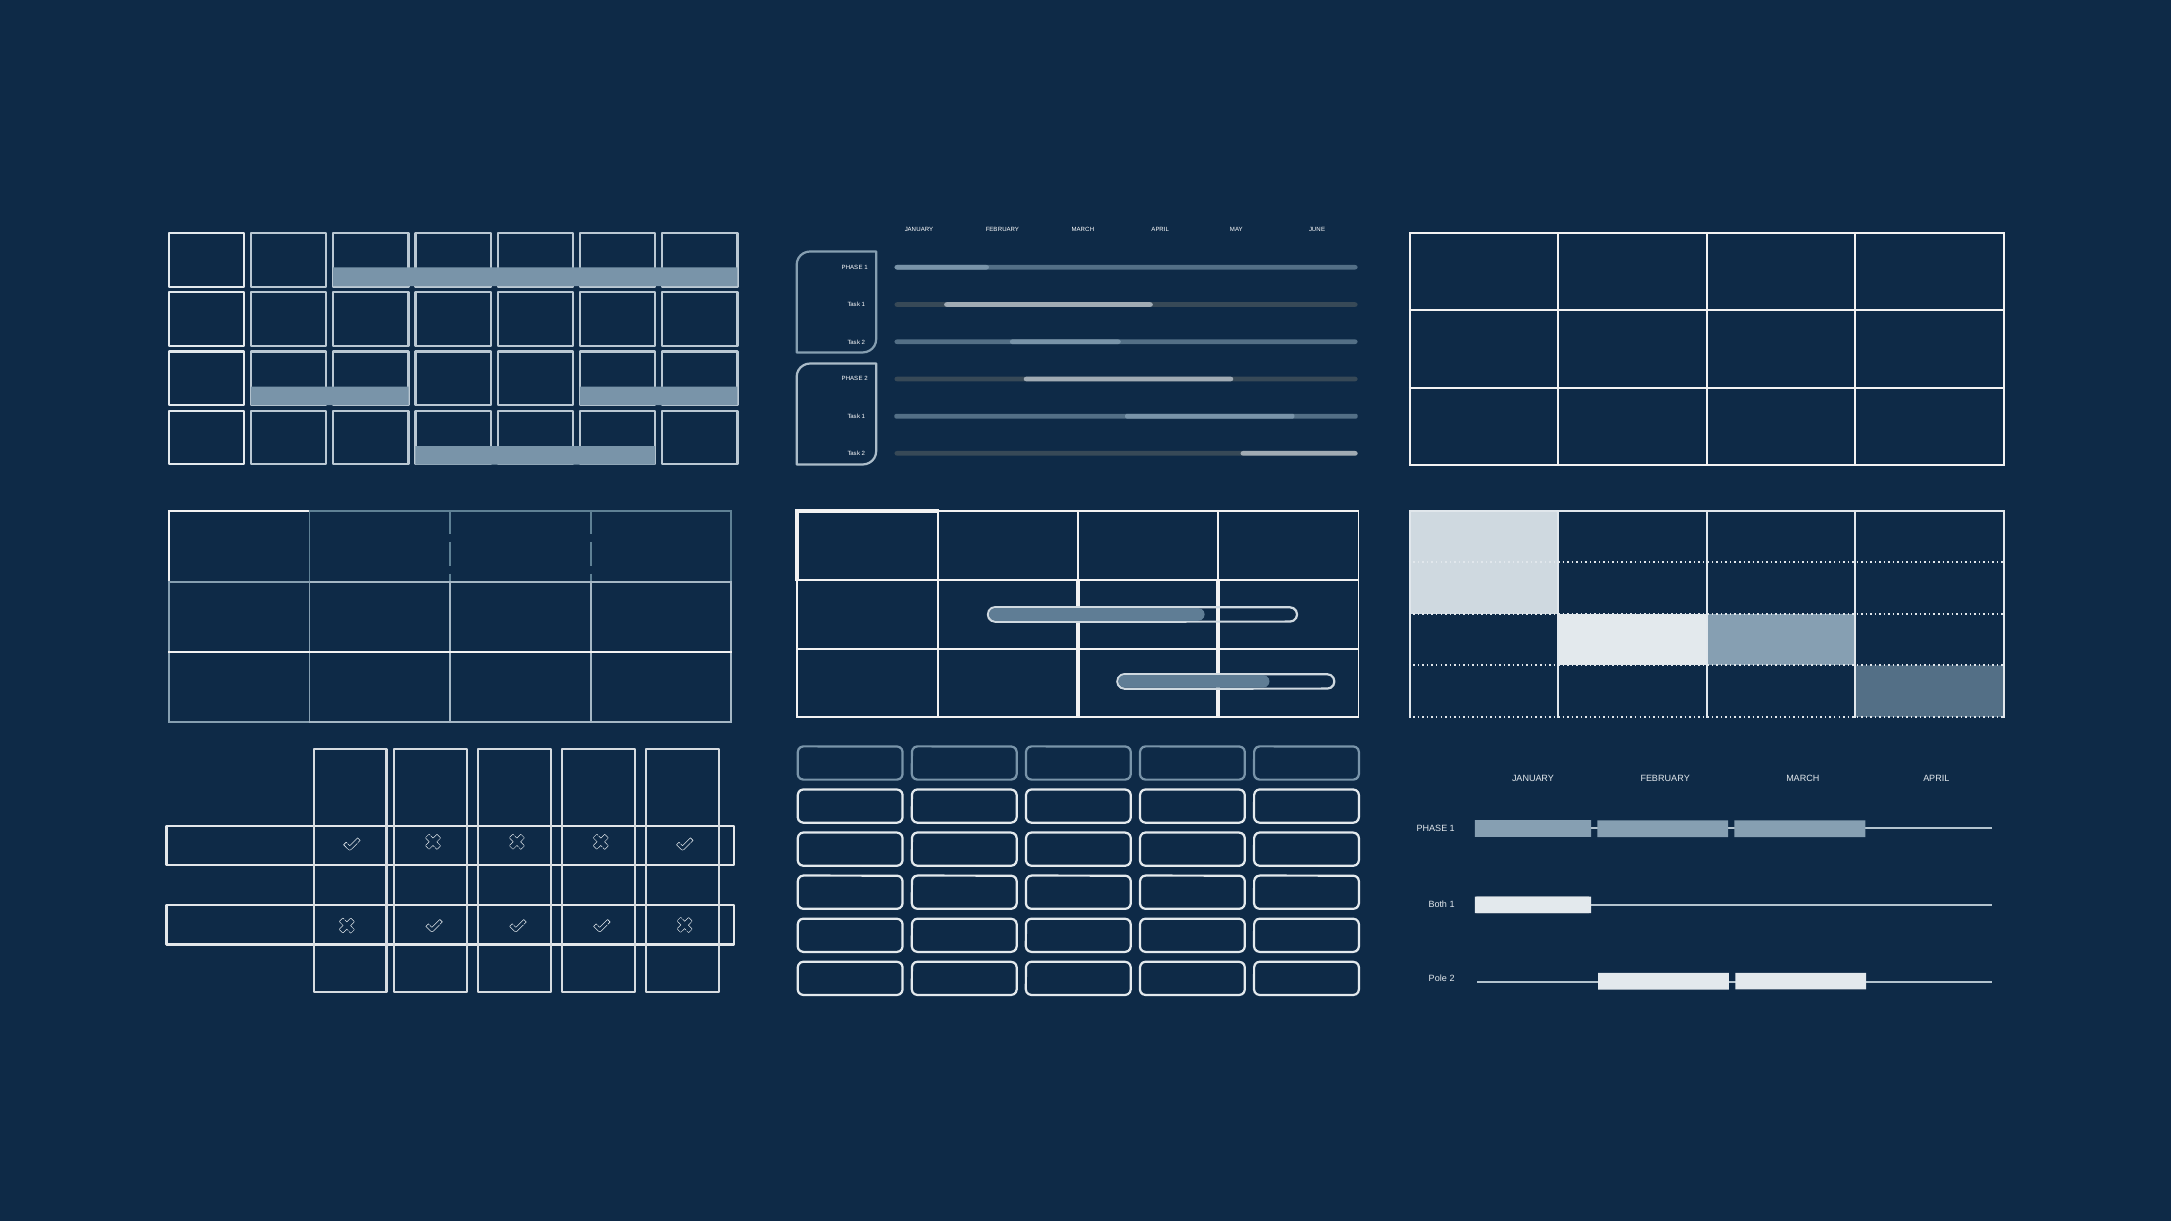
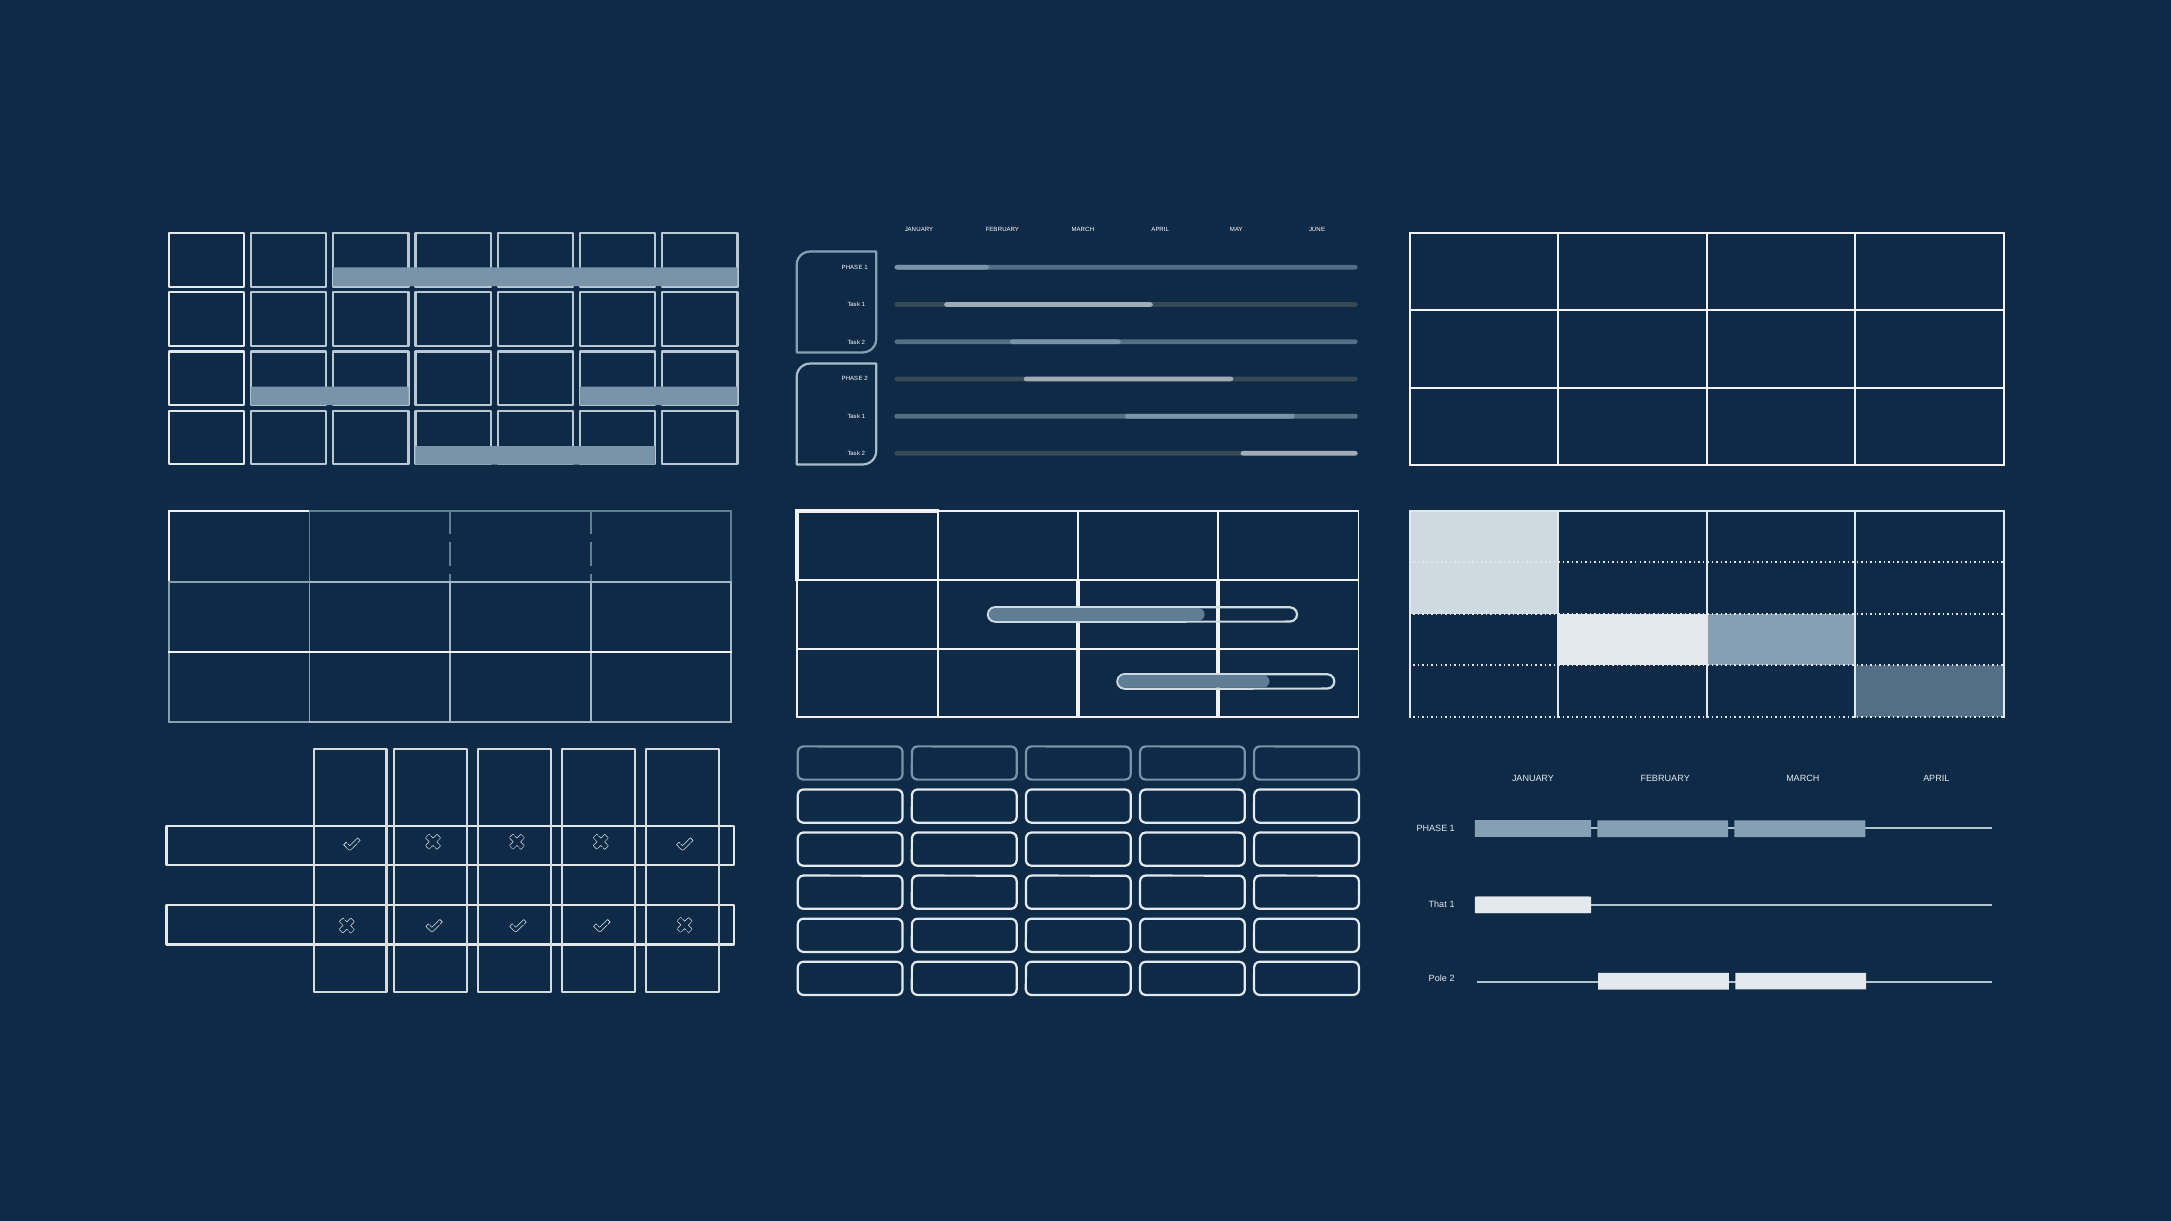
Both: Both -> That
